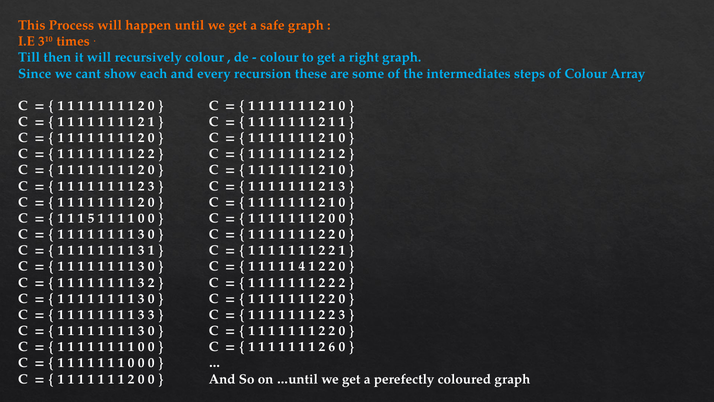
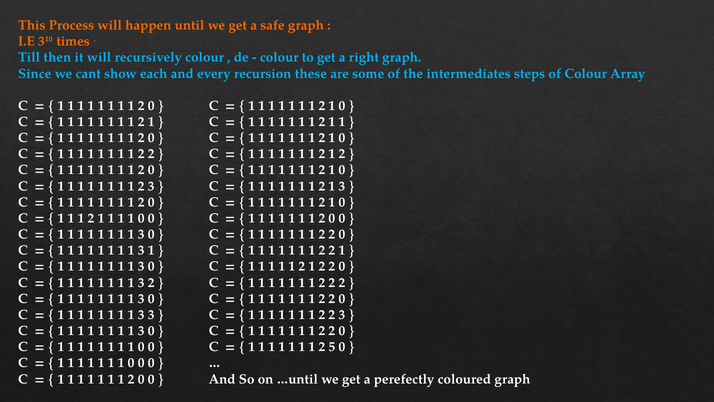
5 at (91, 218): 5 -> 2
4 at (302, 266): 4 -> 2
6: 6 -> 5
